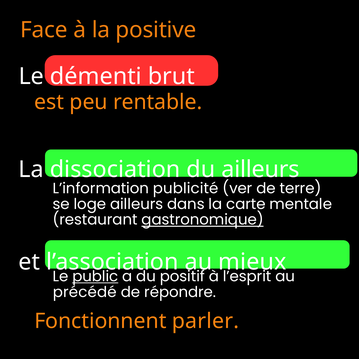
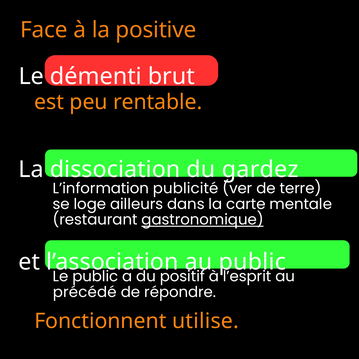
du ailleurs: ailleurs -> gardez
au mieux: mieux -> public
public at (95, 276) underline: present -> none
parler: parler -> utilise
